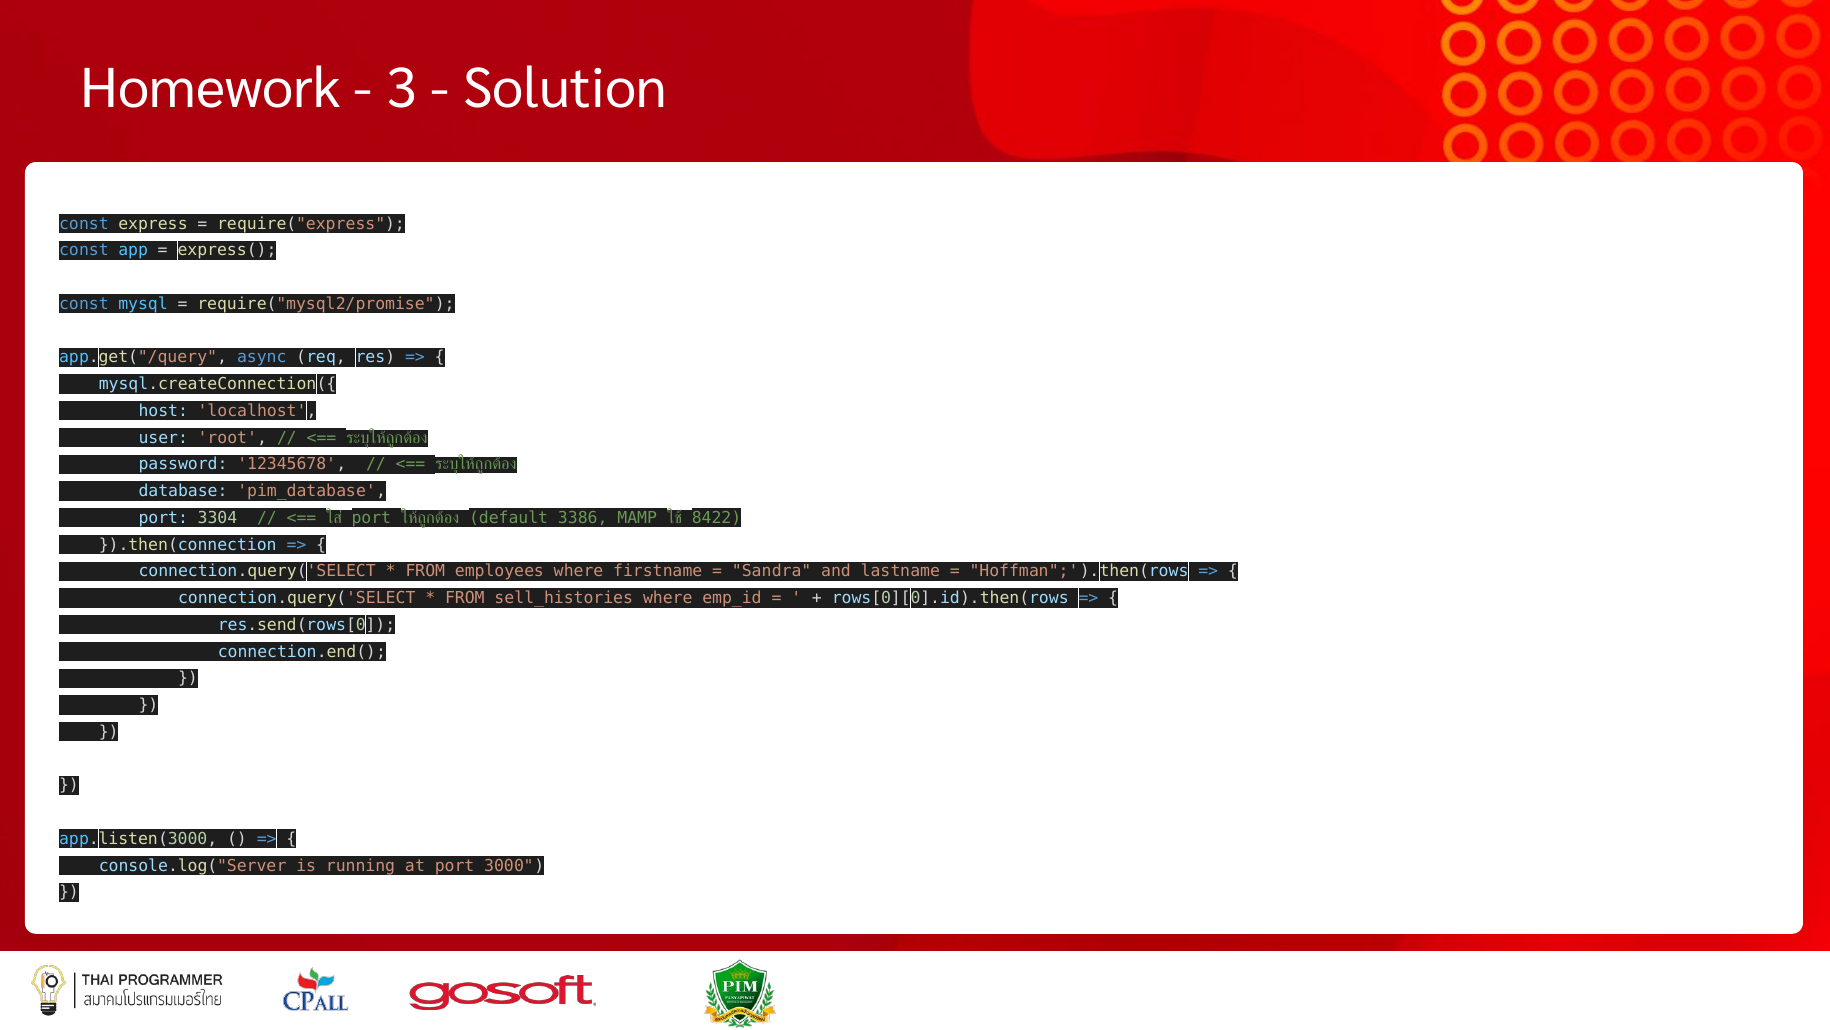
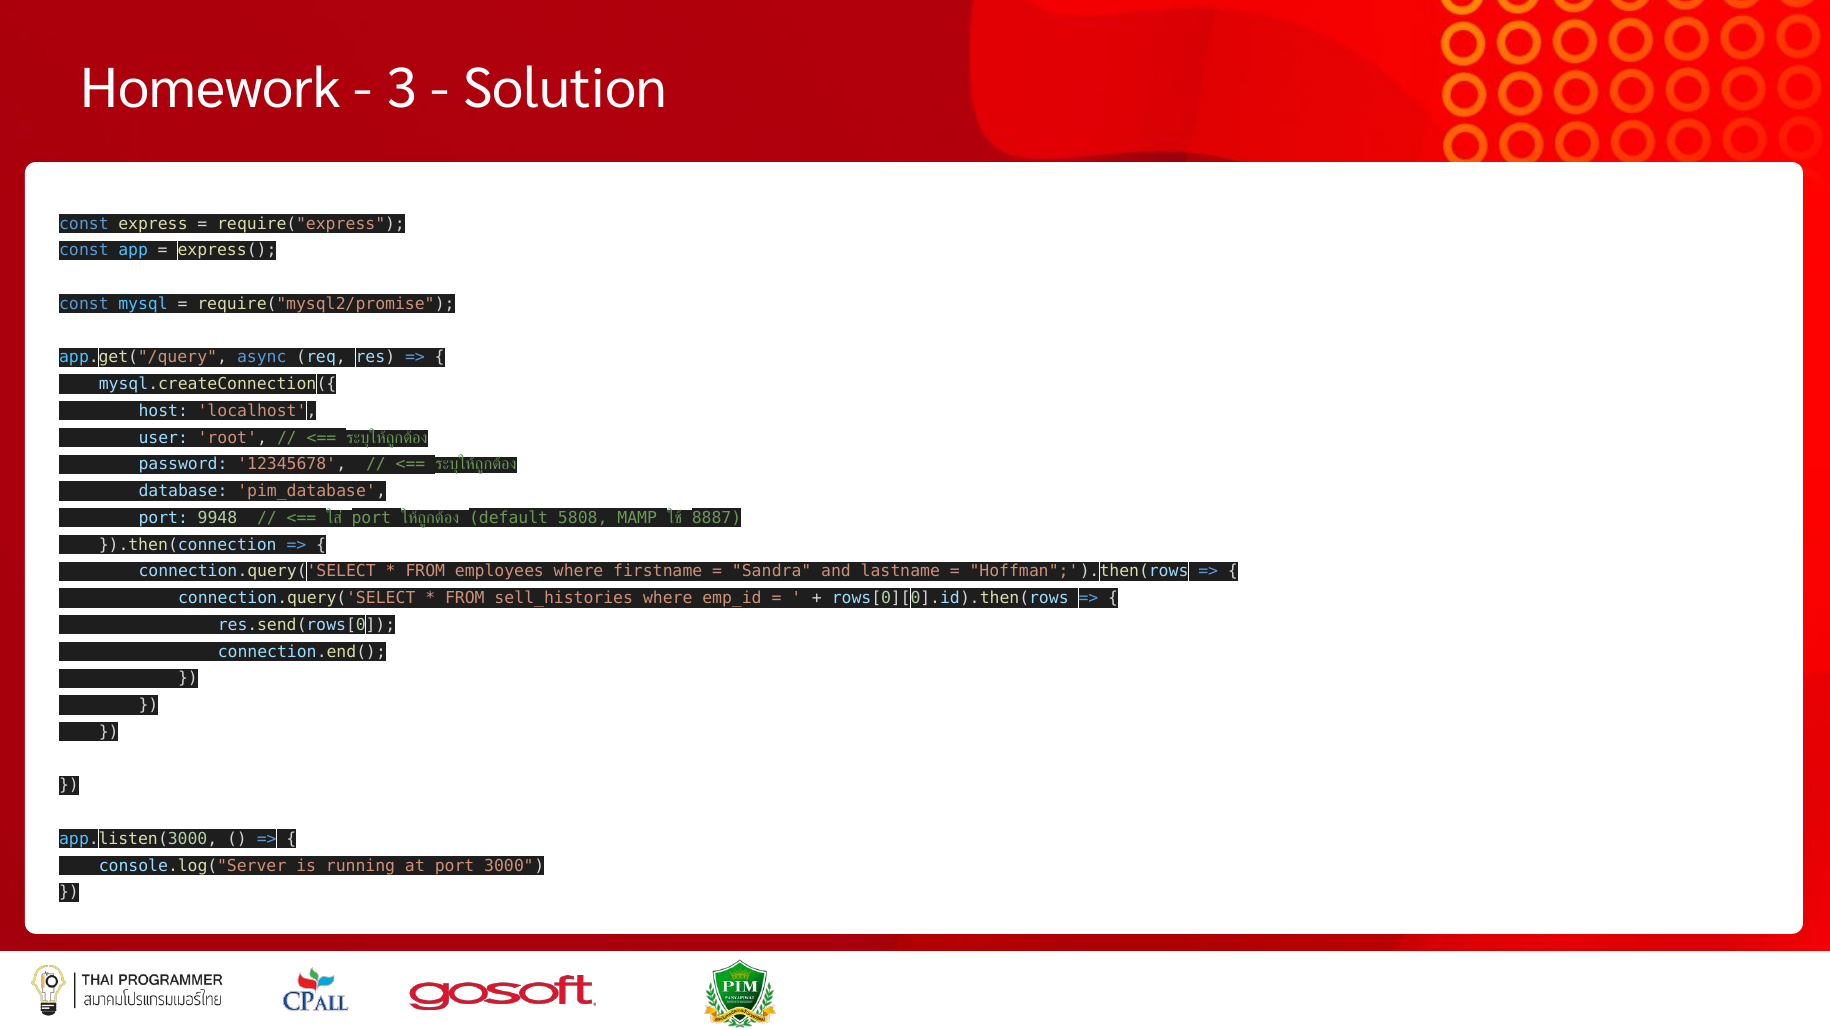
3304: 3304 -> 9948
3386: 3386 -> 5808
8422: 8422 -> 8887
